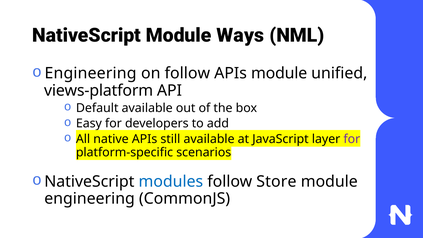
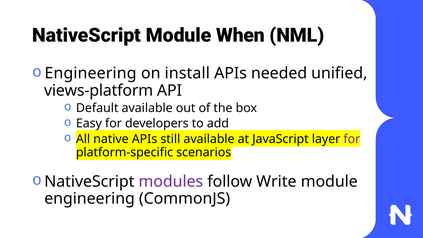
Ways: Ways -> When
on follow: follow -> install
APIs module: module -> needed
modules colour: blue -> purple
Store: Store -> Write
